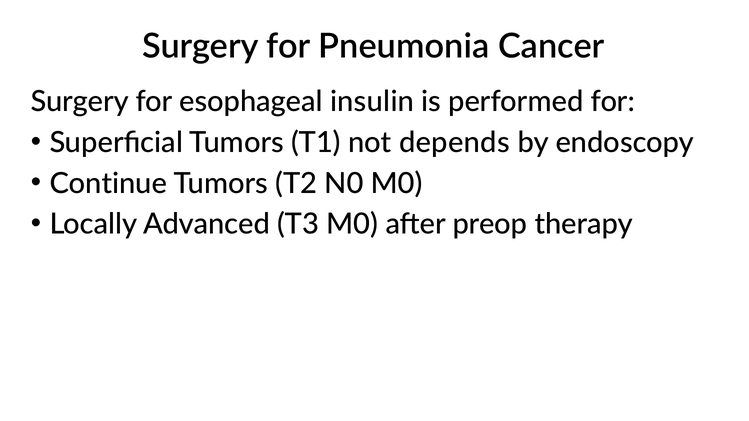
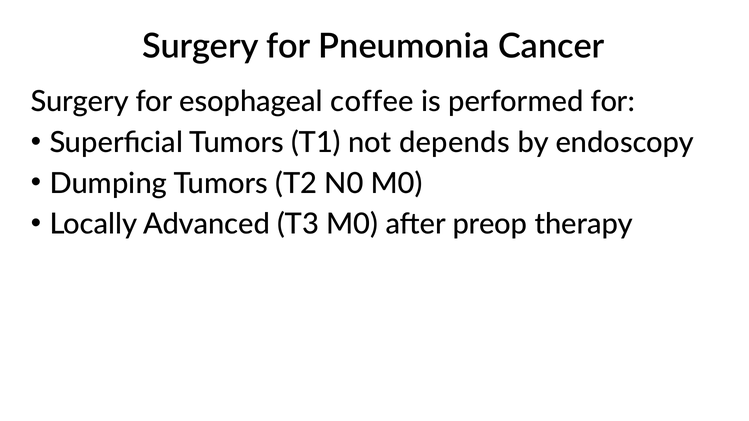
insulin: insulin -> coffee
Continue: Continue -> Dumping
